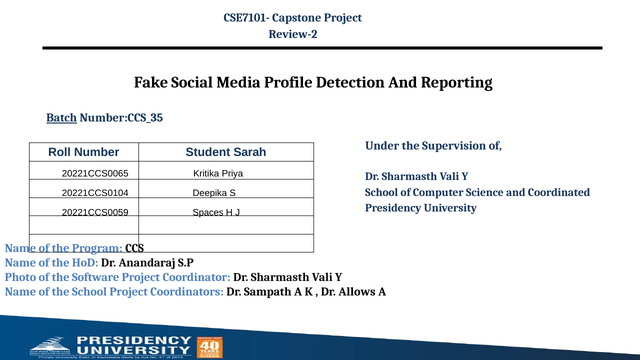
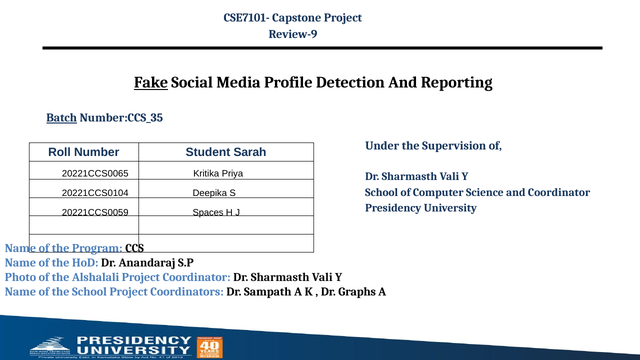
Review-2: Review-2 -> Review-9
Fake underline: none -> present
and Coordinated: Coordinated -> Coordinator
Software: Software -> Alshalali
Allows: Allows -> Graphs
